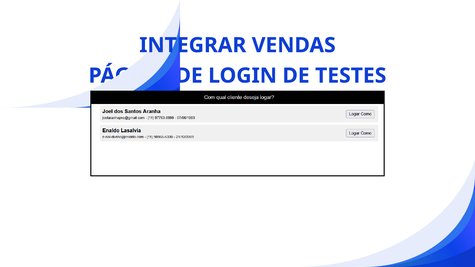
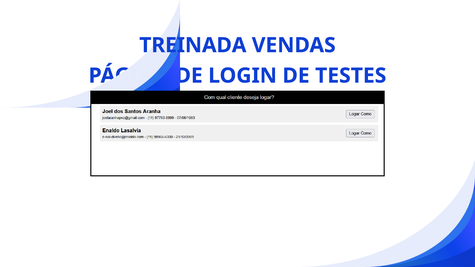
INTEGRAR: INTEGRAR -> TREINADA
